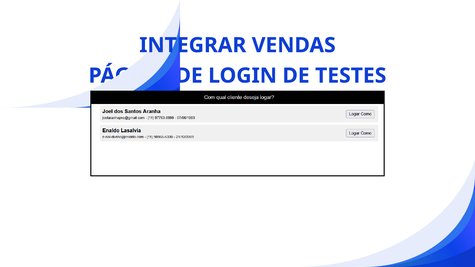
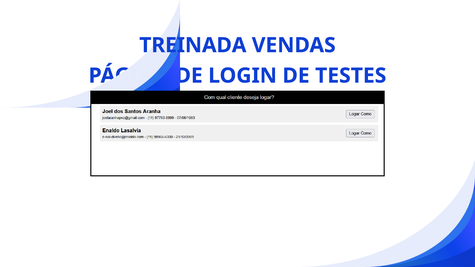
INTEGRAR: INTEGRAR -> TREINADA
